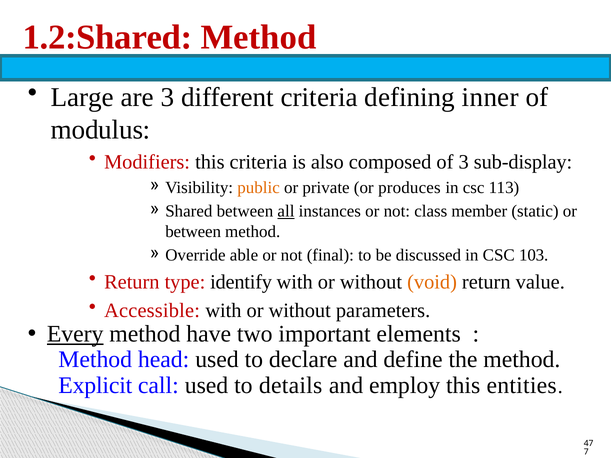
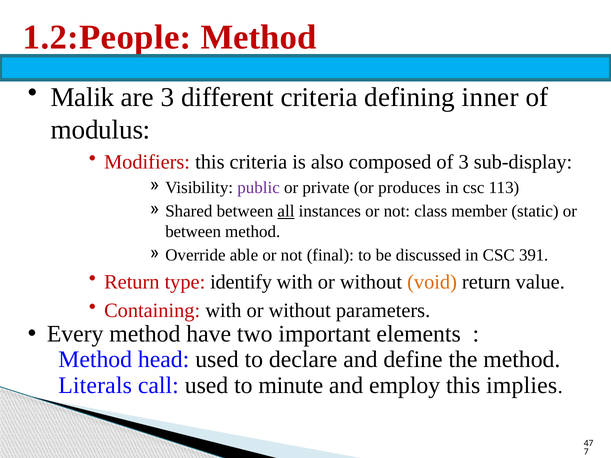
1.2:Shared: 1.2:Shared -> 1.2:People
Large: Large -> Malik
public colour: orange -> purple
103: 103 -> 391
Accessible: Accessible -> Containing
Every underline: present -> none
Explicit: Explicit -> Literals
details: details -> minute
entities: entities -> implies
